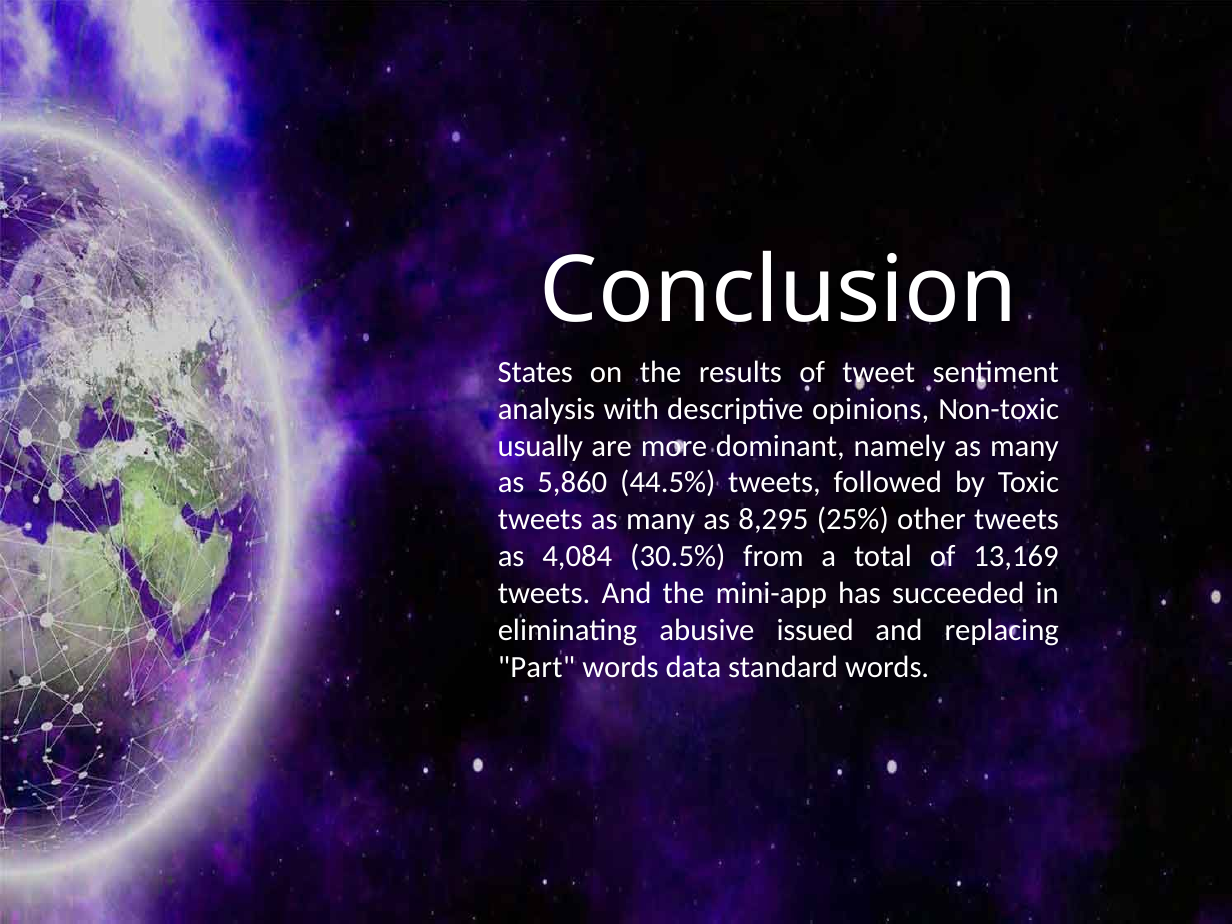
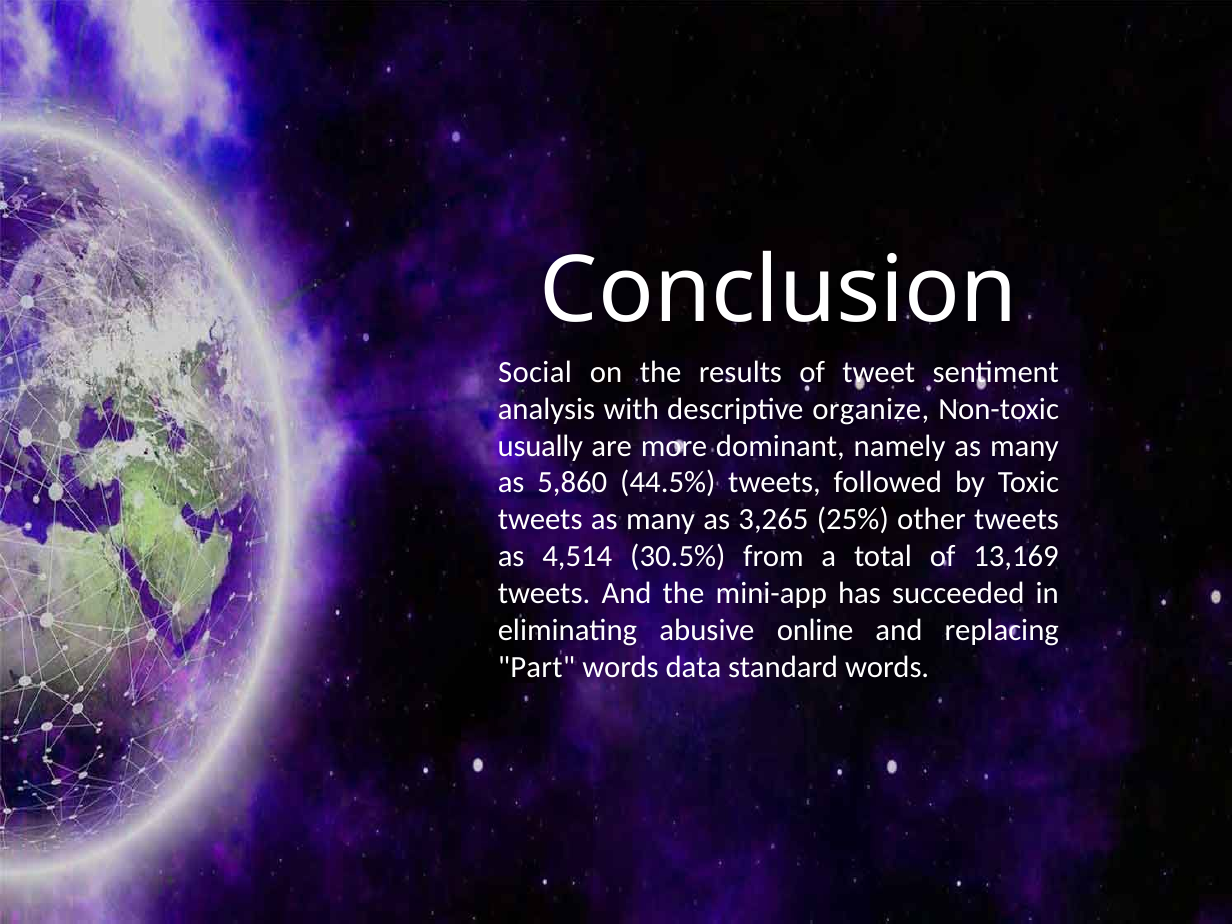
States: States -> Social
opinions: opinions -> organize
8,295: 8,295 -> 3,265
4,084: 4,084 -> 4,514
issued: issued -> online
